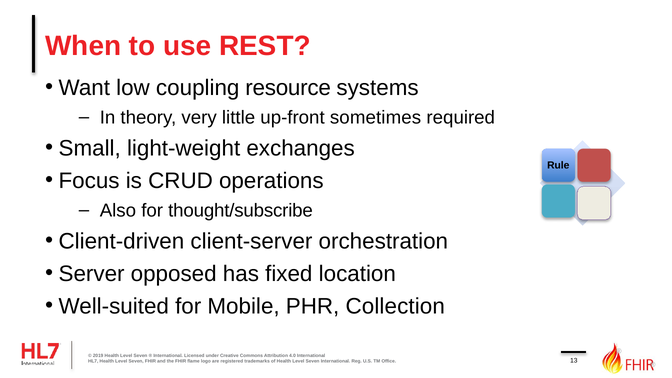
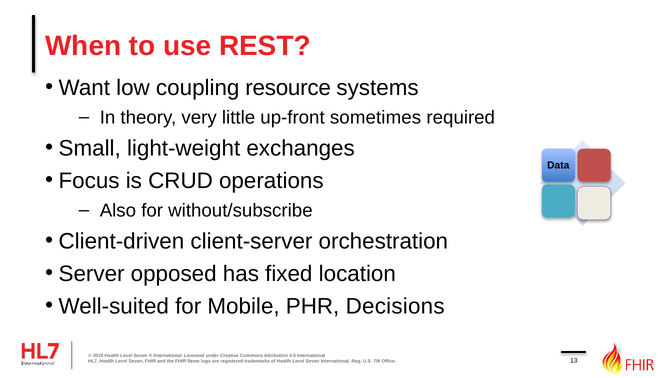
Rule: Rule -> Data
thought/subscribe: thought/subscribe -> without/subscribe
Collection: Collection -> Decisions
